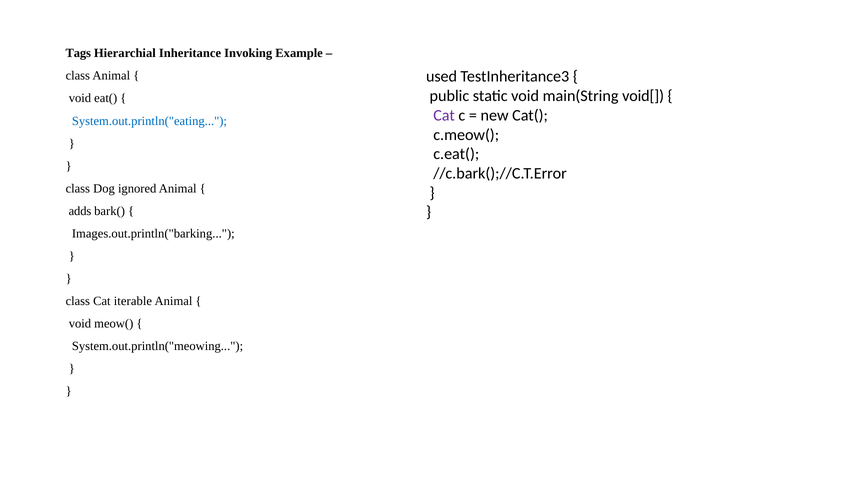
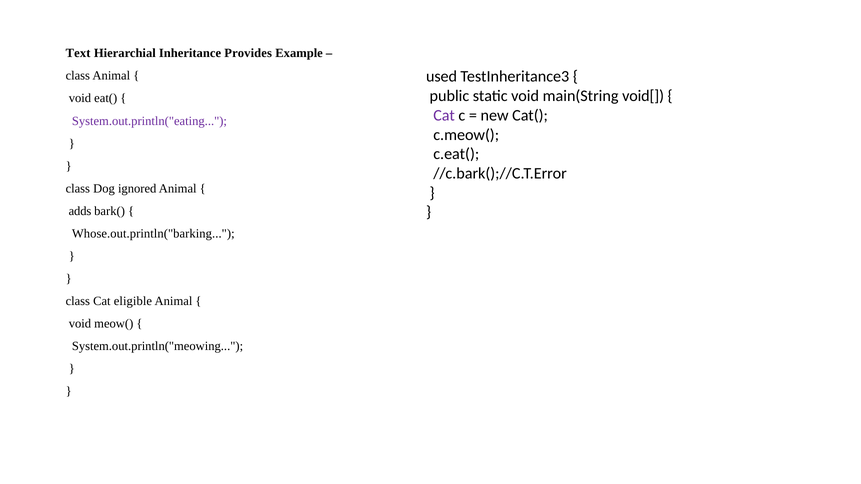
Tags: Tags -> Text
Invoking: Invoking -> Provides
System.out.println("eating colour: blue -> purple
Images.out.println("barking: Images.out.println("barking -> Whose.out.println("barking
iterable: iterable -> eligible
